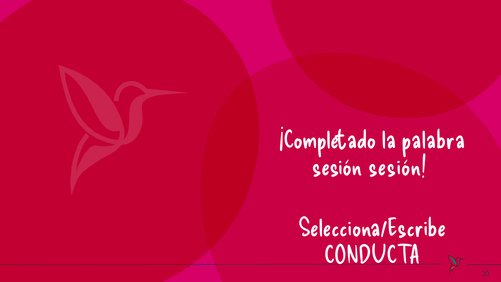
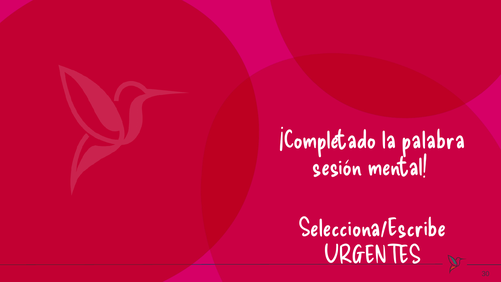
sesión sesión: sesión -> mental
CONDUCTA: CONDUCTA -> URGENTES
